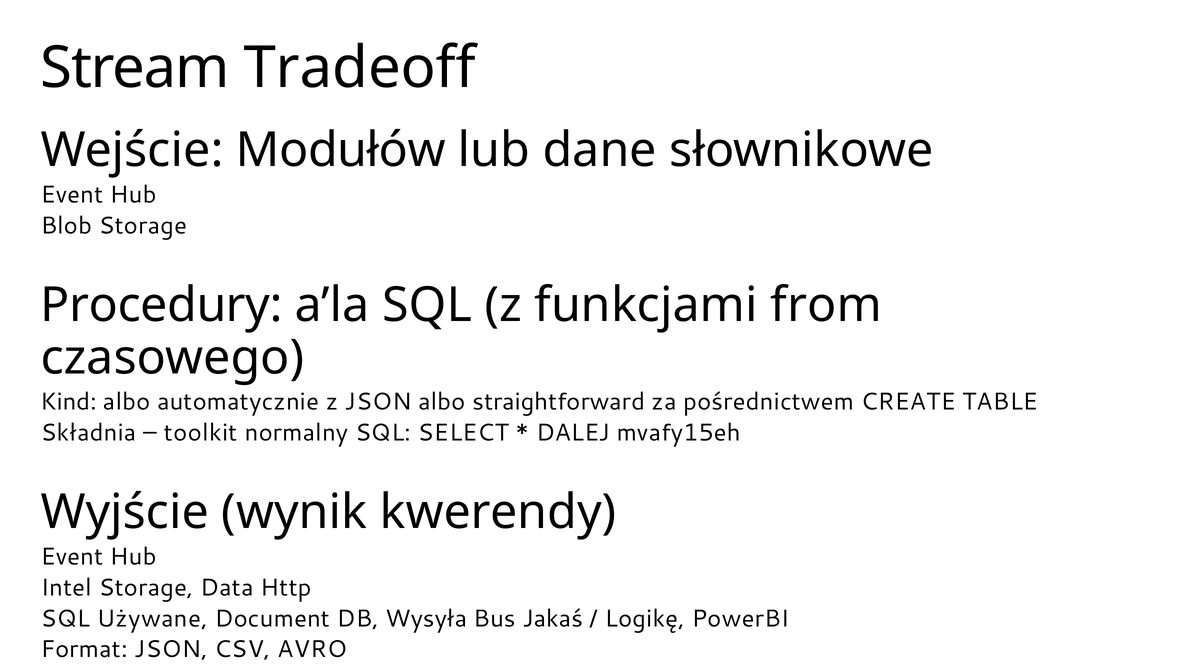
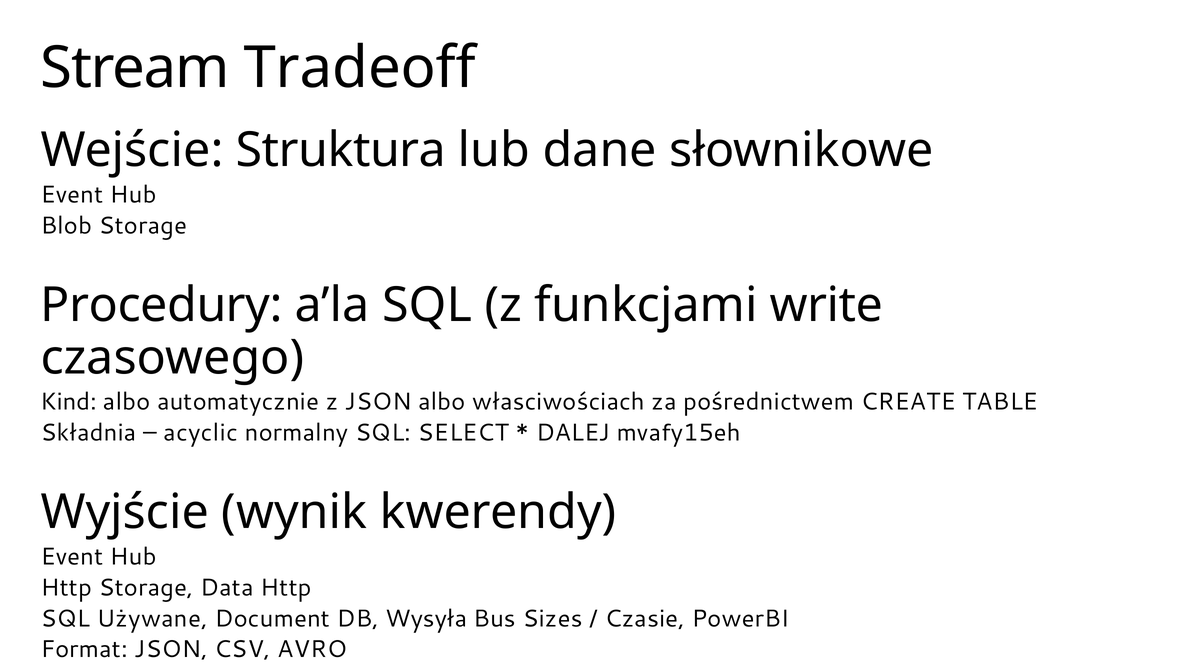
Modułów: Modułów -> Struktura
from: from -> write
straightforward: straightforward -> własciwościach
toolkit: toolkit -> acyclic
Intel at (66, 588): Intel -> Http
Jakaś: Jakaś -> Sizes
Logikę: Logikę -> Czasie
